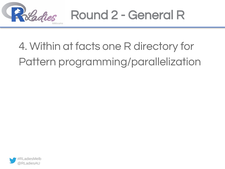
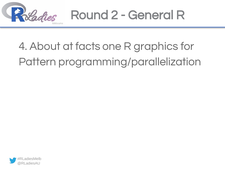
Within: Within -> About
directory: directory -> graphics
